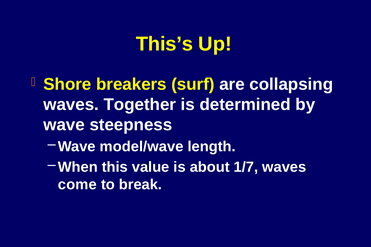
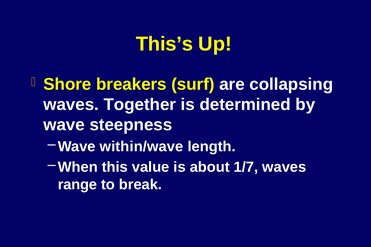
model/wave: model/wave -> within/wave
come: come -> range
